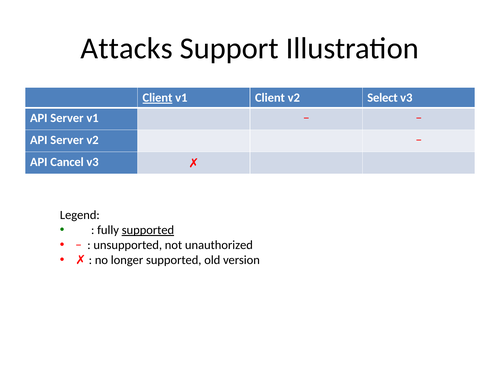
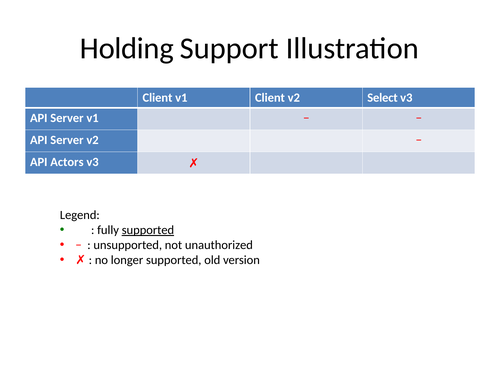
Attacks: Attacks -> Holding
Client at (157, 98) underline: present -> none
Cancel: Cancel -> Actors
